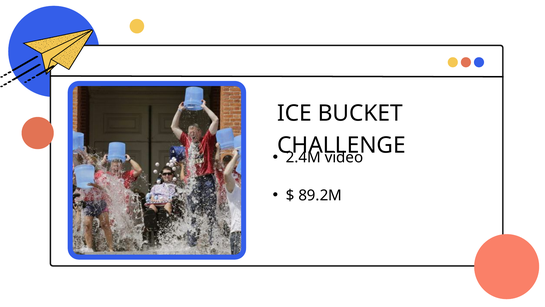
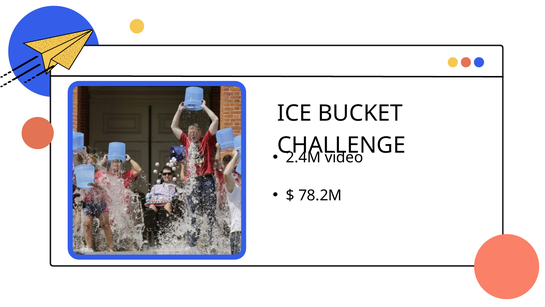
89.2M: 89.2M -> 78.2M
